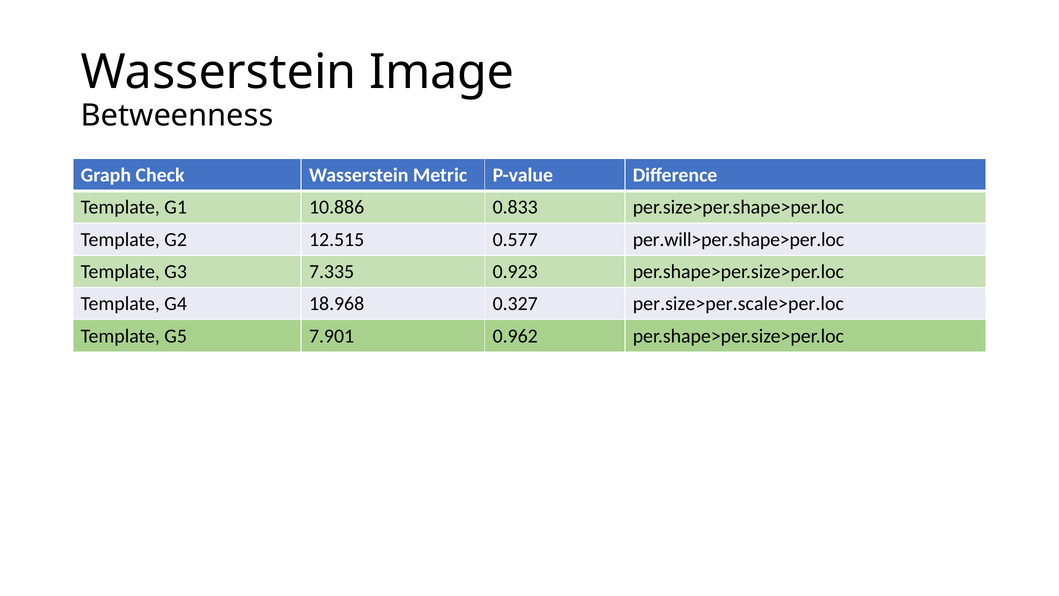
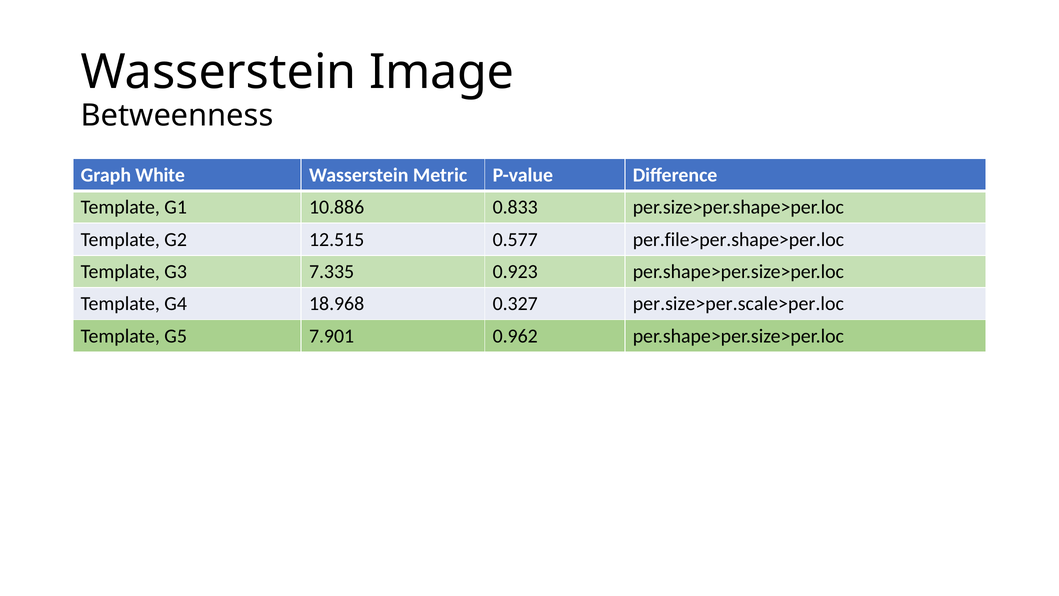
Check: Check -> White
per.will>per.shape>per.loc: per.will>per.shape>per.loc -> per.file>per.shape>per.loc
